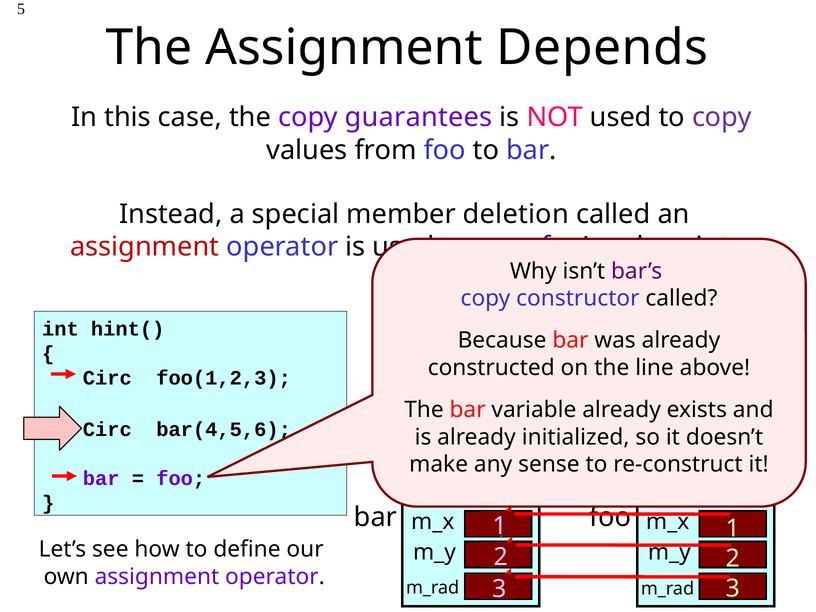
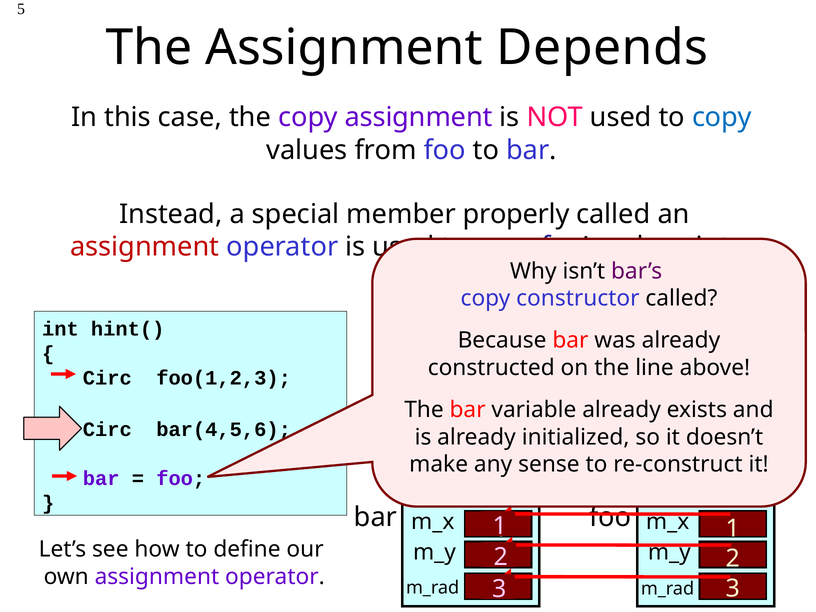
copy guarantees: guarantees -> assignment
copy at (722, 117) colour: purple -> blue
deletion: deletion -> properly
